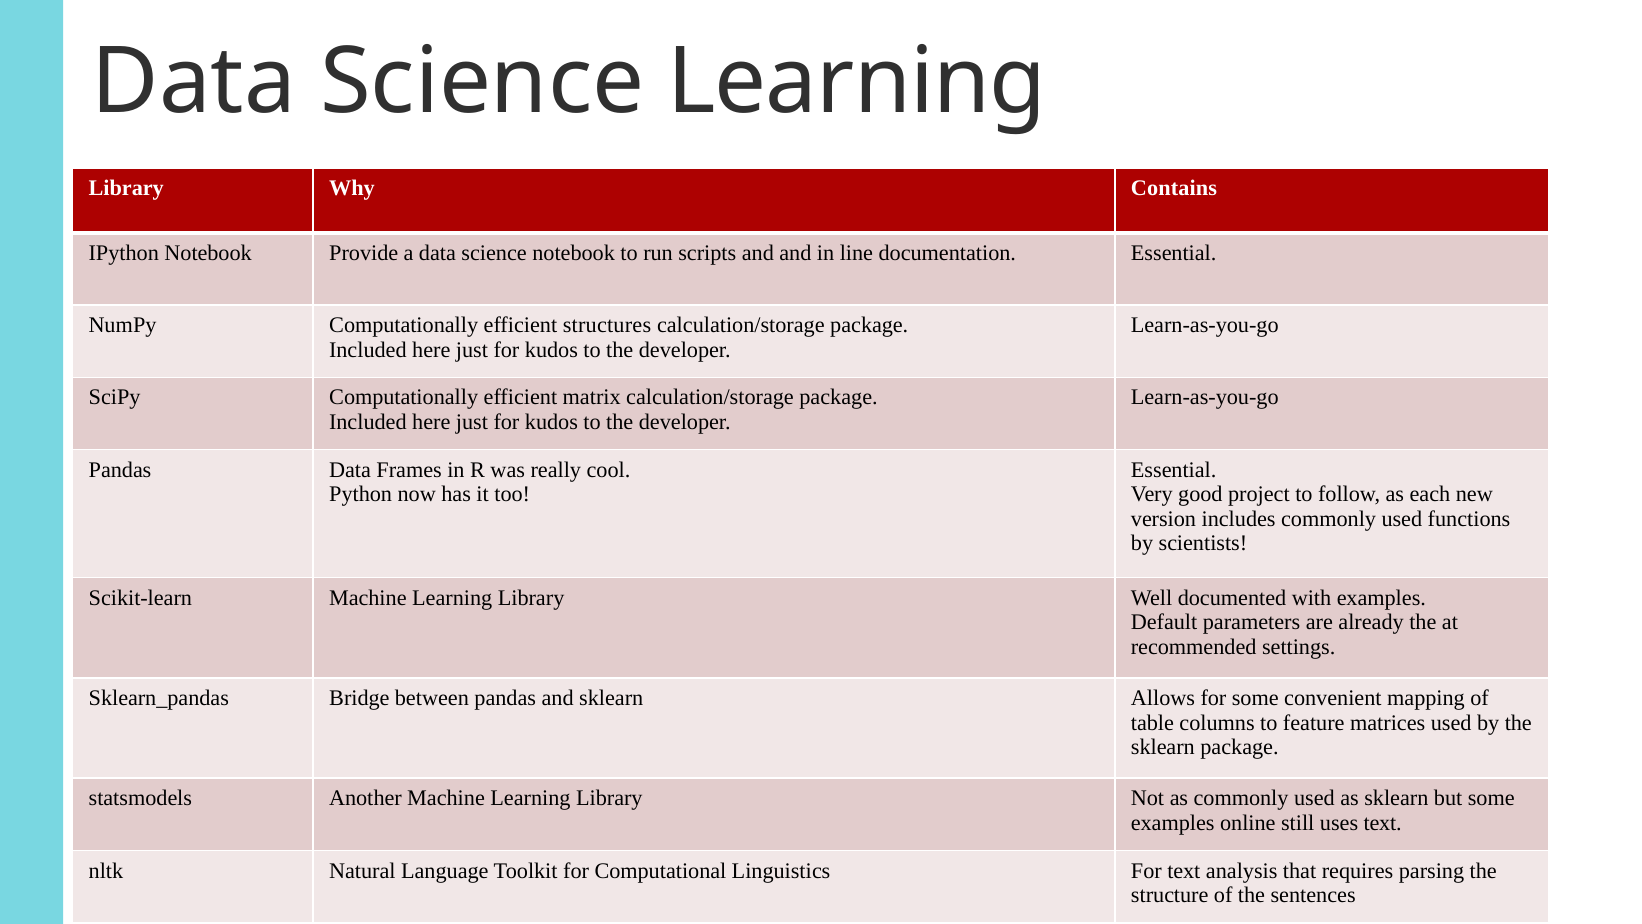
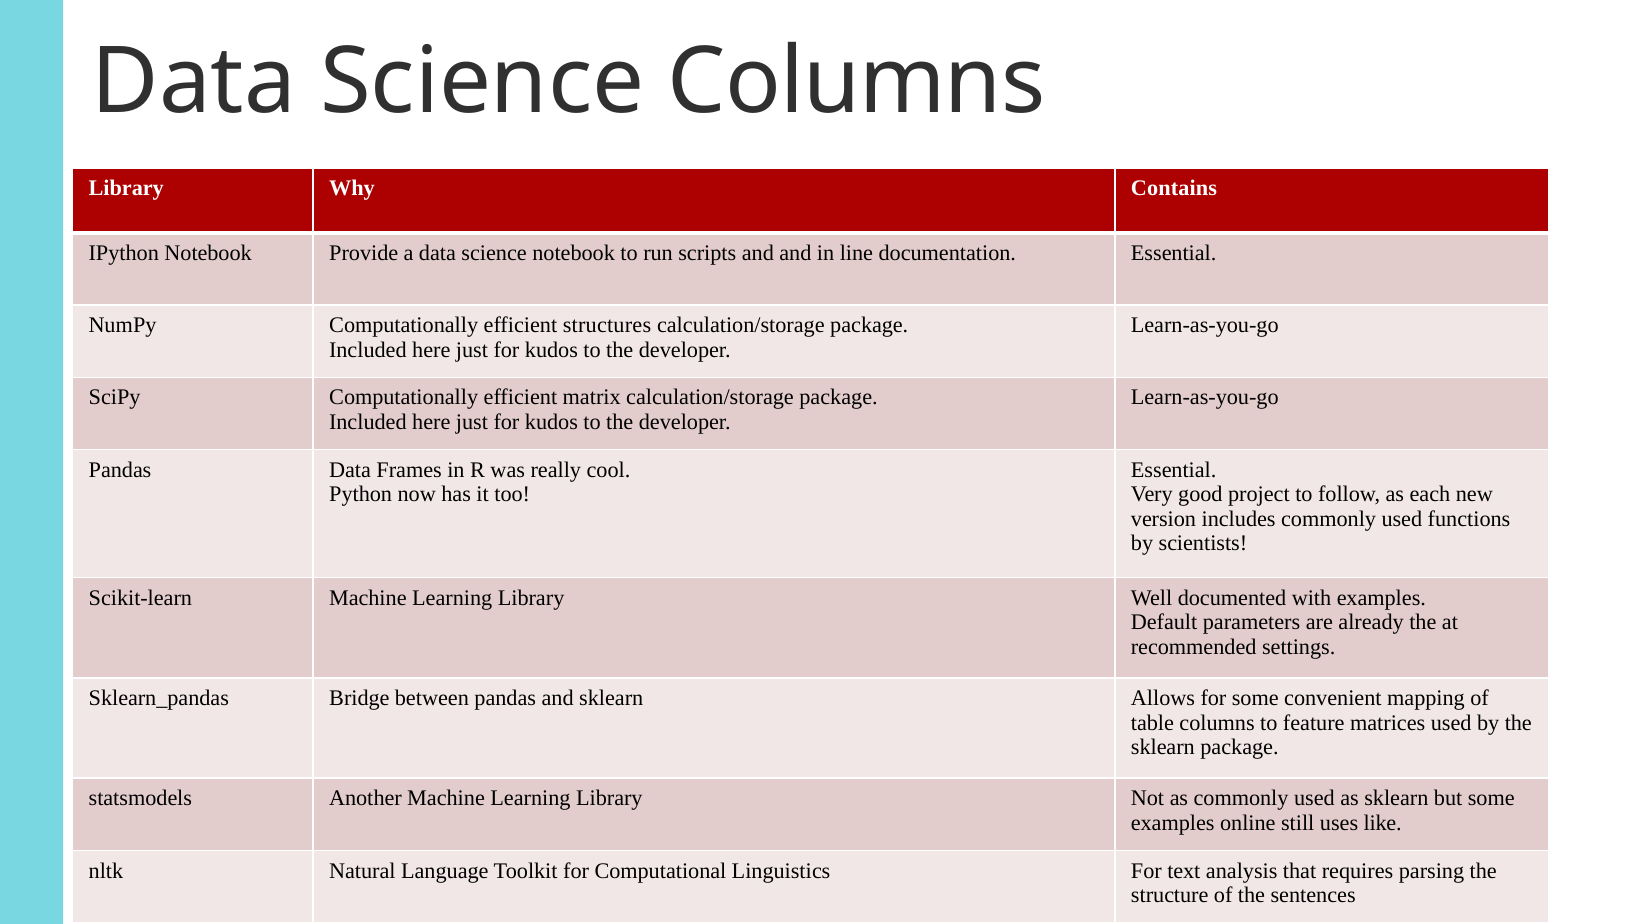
Science Learning: Learning -> Columns
uses text: text -> like
